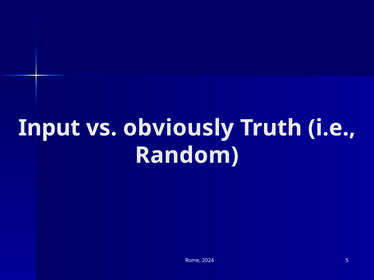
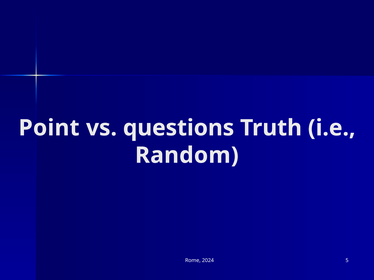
Input: Input -> Point
obviously: obviously -> questions
